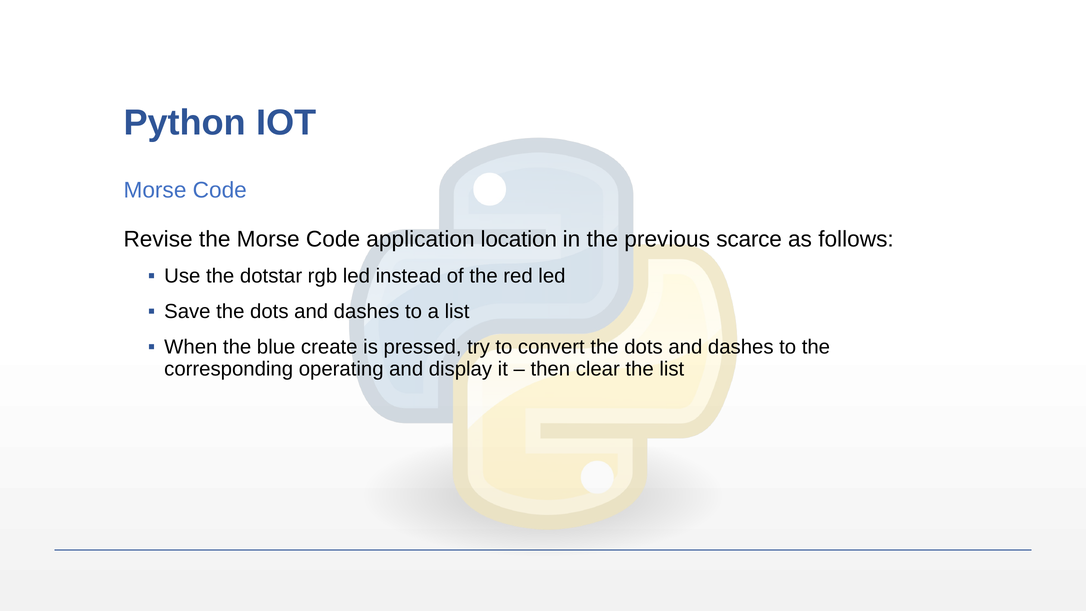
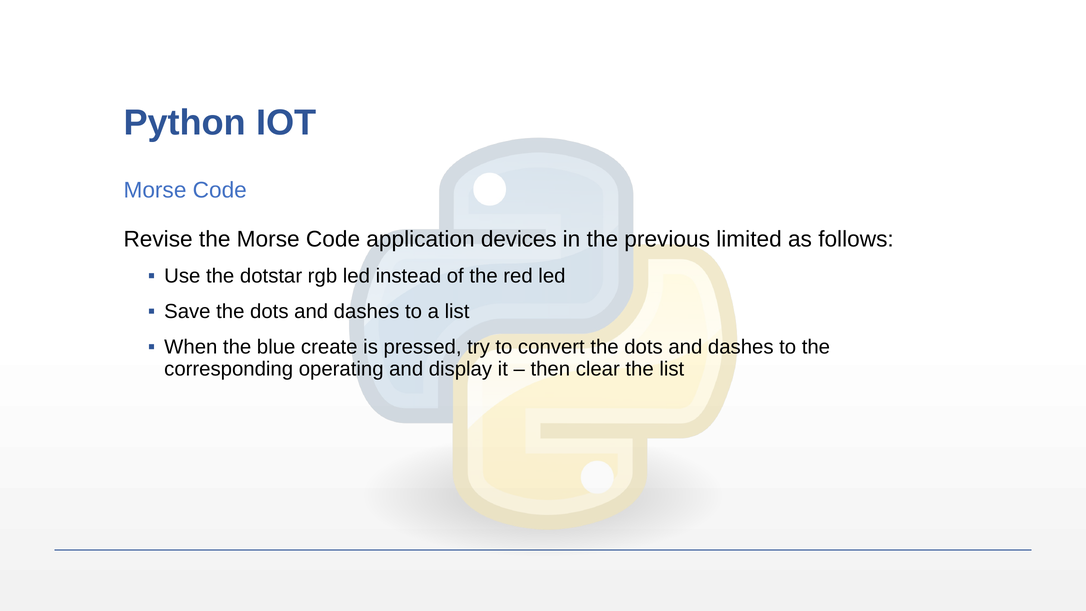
location: location -> devices
scarce: scarce -> limited
